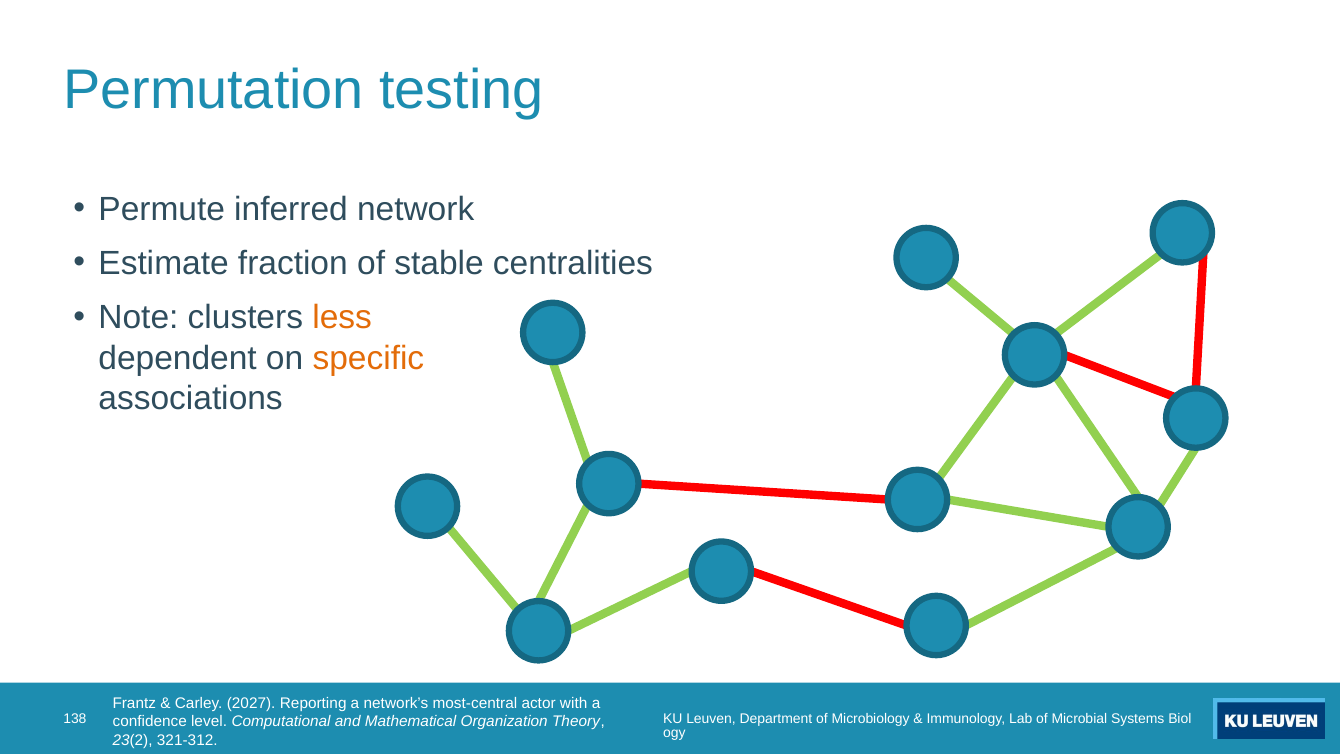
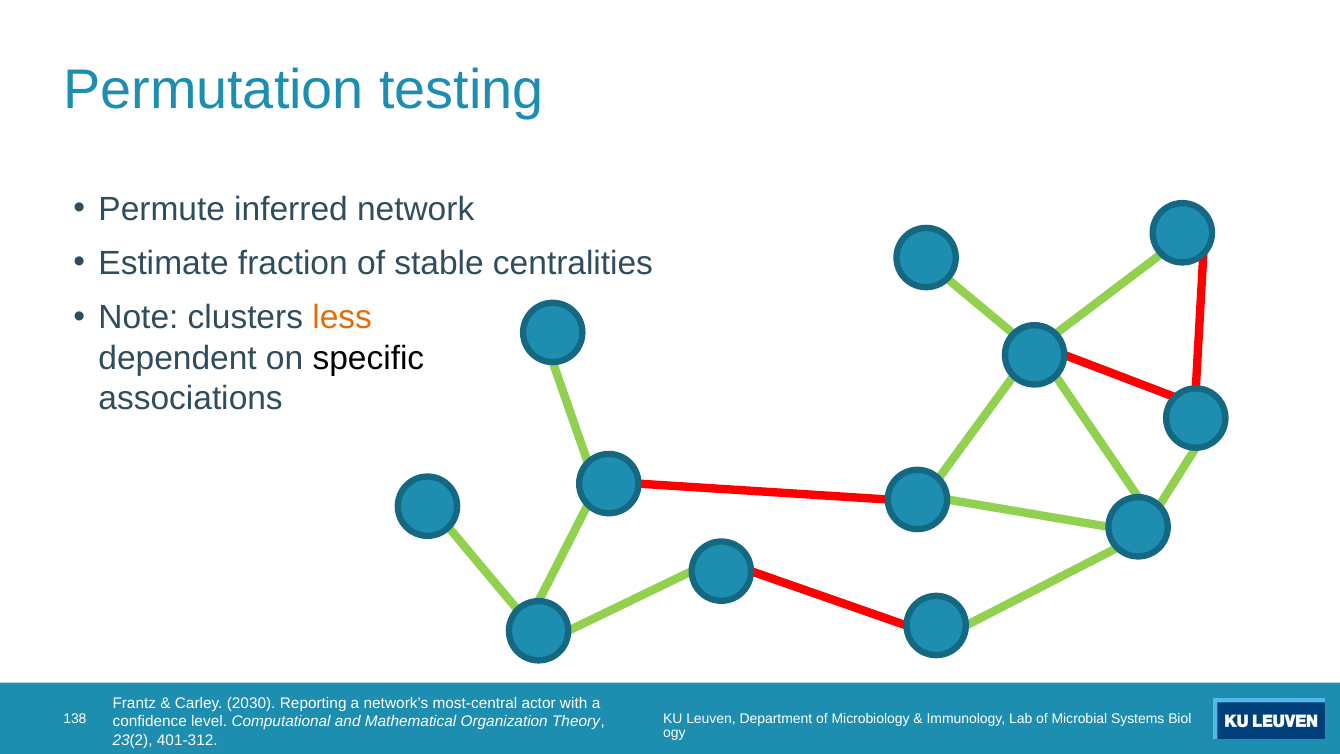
specific colour: orange -> black
2027: 2027 -> 2030
321-312: 321-312 -> 401-312
